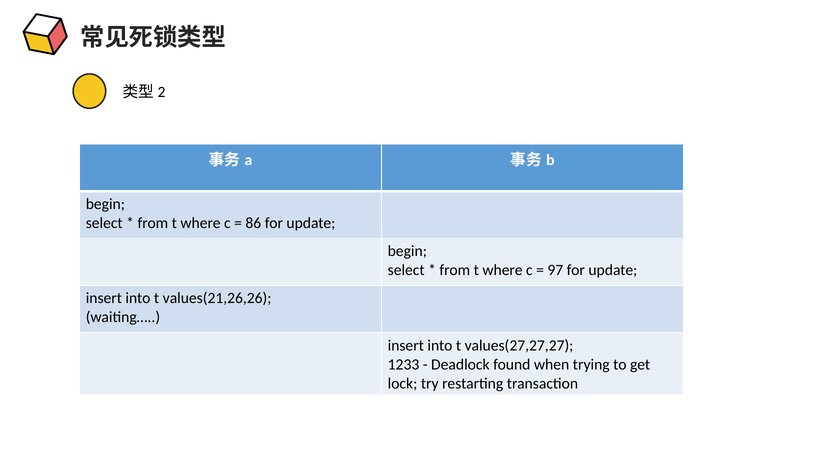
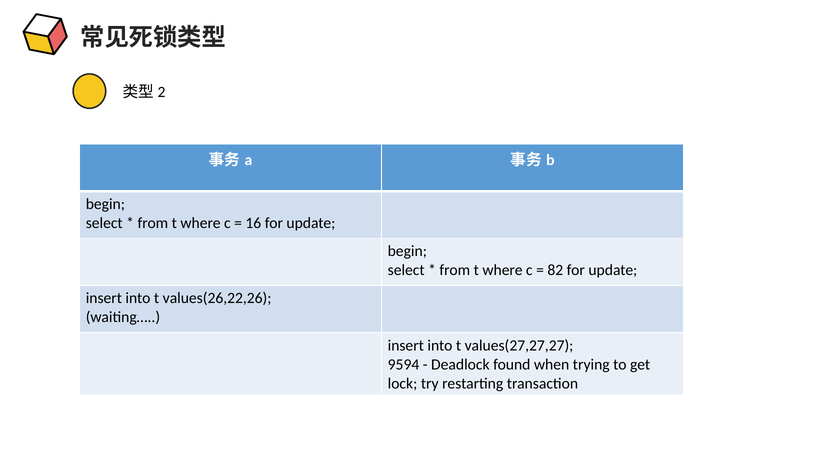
86: 86 -> 16
97: 97 -> 82
values(21,26,26: values(21,26,26 -> values(26,22,26
1233: 1233 -> 9594
